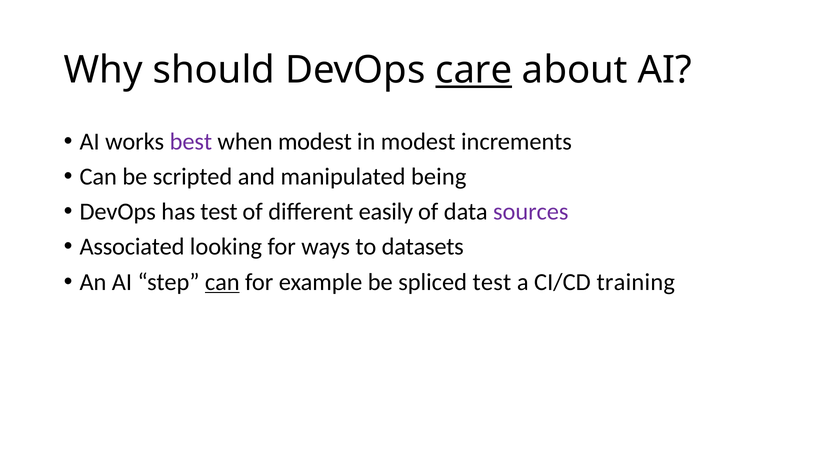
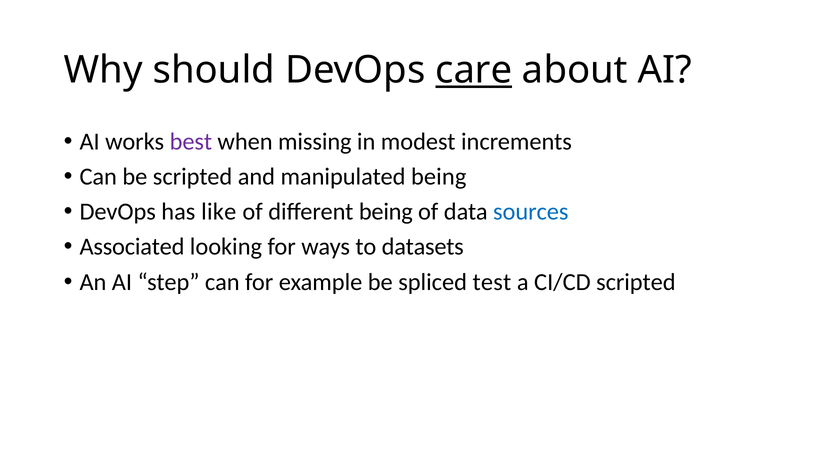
when modest: modest -> missing
has test: test -> like
different easily: easily -> being
sources colour: purple -> blue
can at (222, 282) underline: present -> none
CI/CD training: training -> scripted
